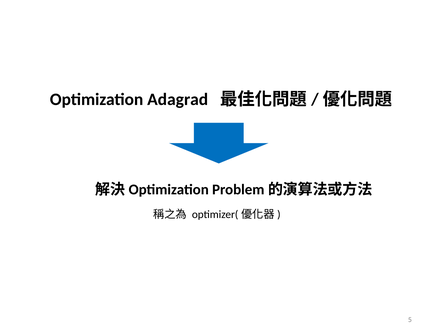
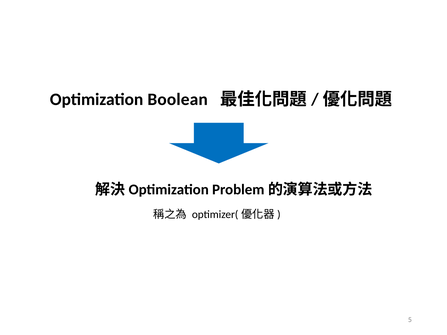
Adagrad: Adagrad -> Boolean
